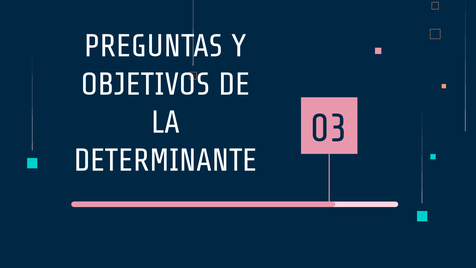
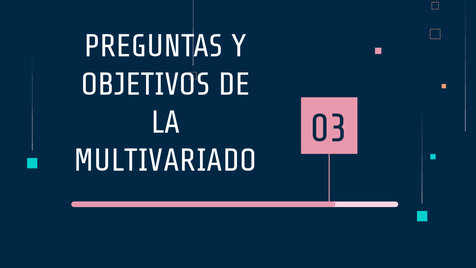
DETERMINANTE: DETERMINANTE -> MULTIVARIADO
